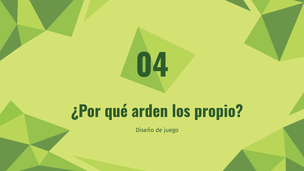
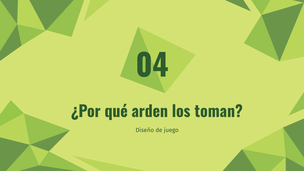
propio: propio -> toman
